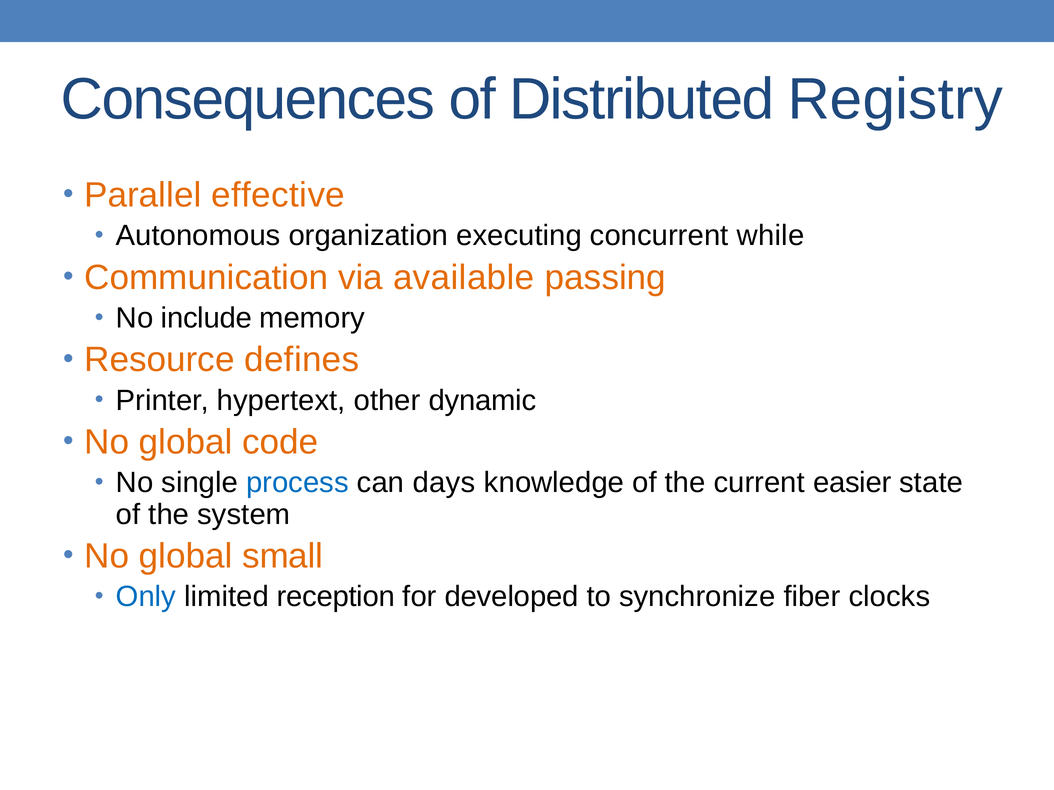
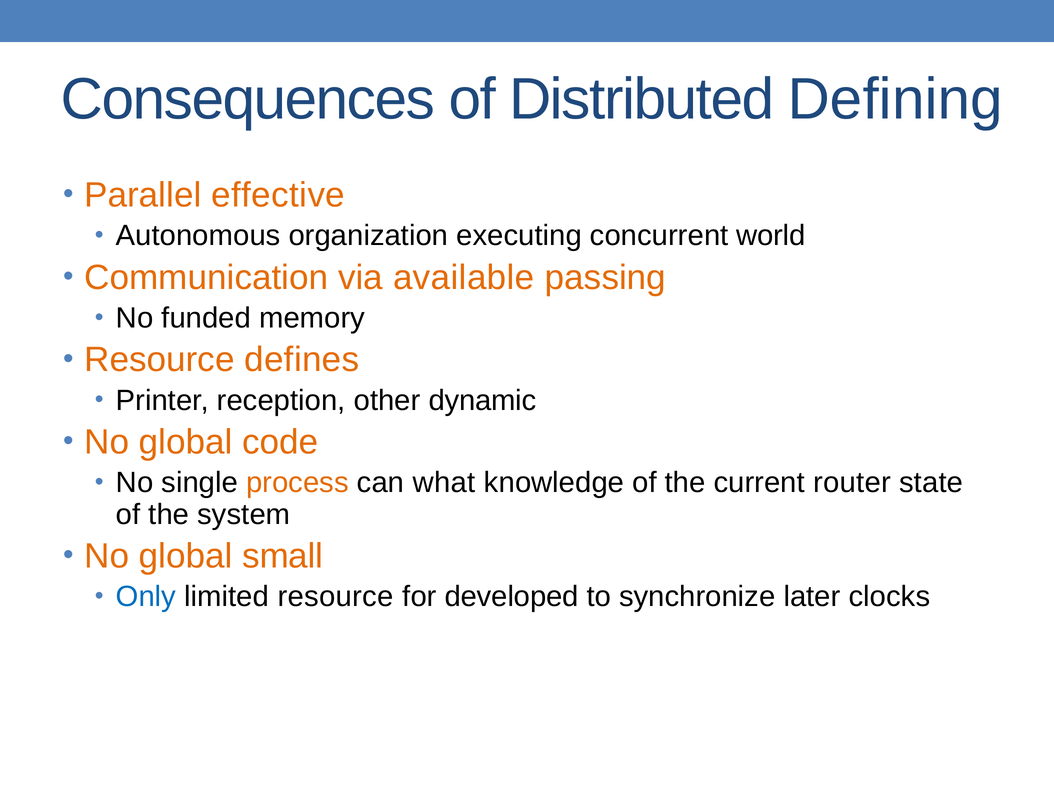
Registry: Registry -> Defining
while: while -> world
include: include -> funded
hypertext: hypertext -> reception
process colour: blue -> orange
days: days -> what
easier: easier -> router
limited reception: reception -> resource
fiber: fiber -> later
